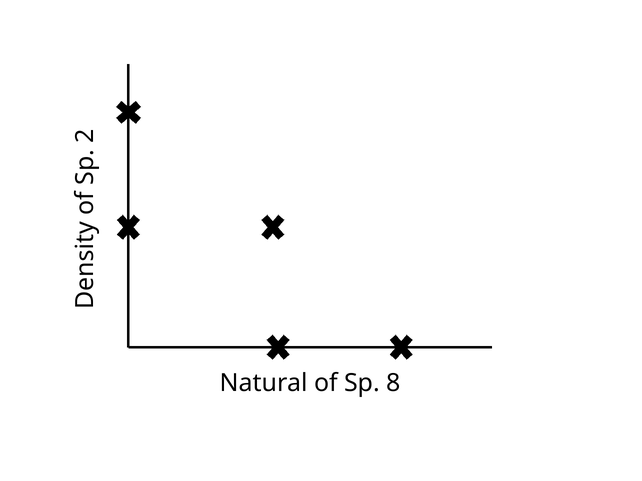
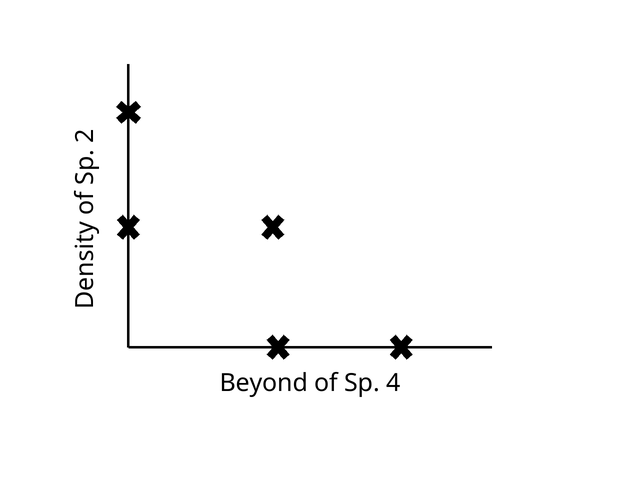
Natural: Natural -> Beyond
8: 8 -> 4
